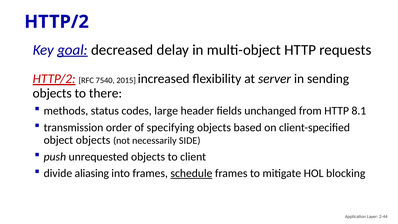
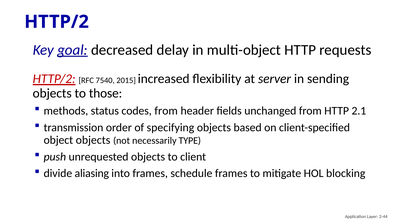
there: there -> those
codes large: large -> from
8.1: 8.1 -> 2.1
SIDE: SIDE -> TYPE
schedule underline: present -> none
